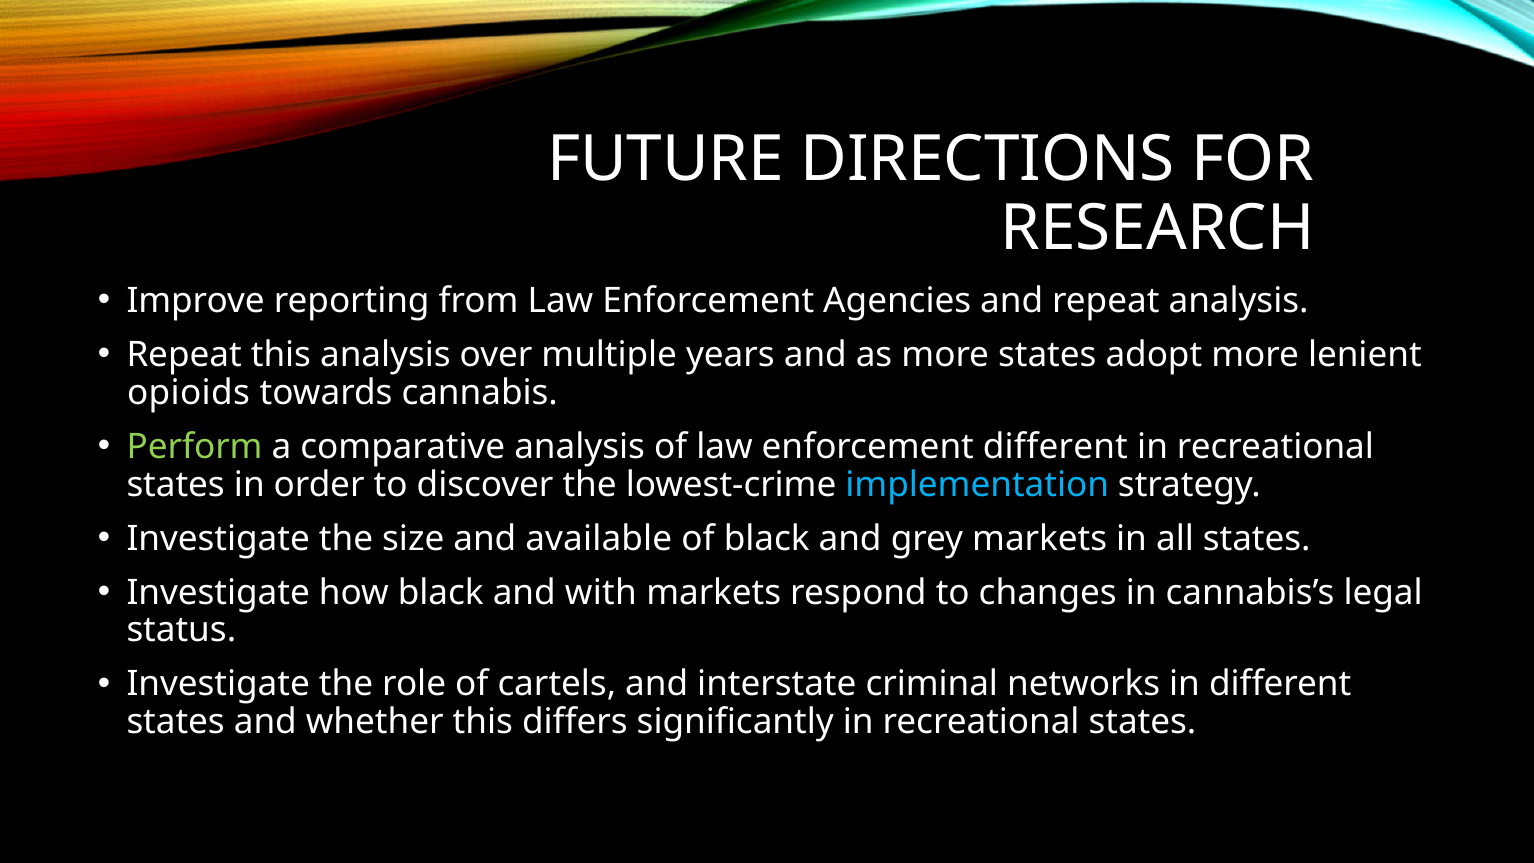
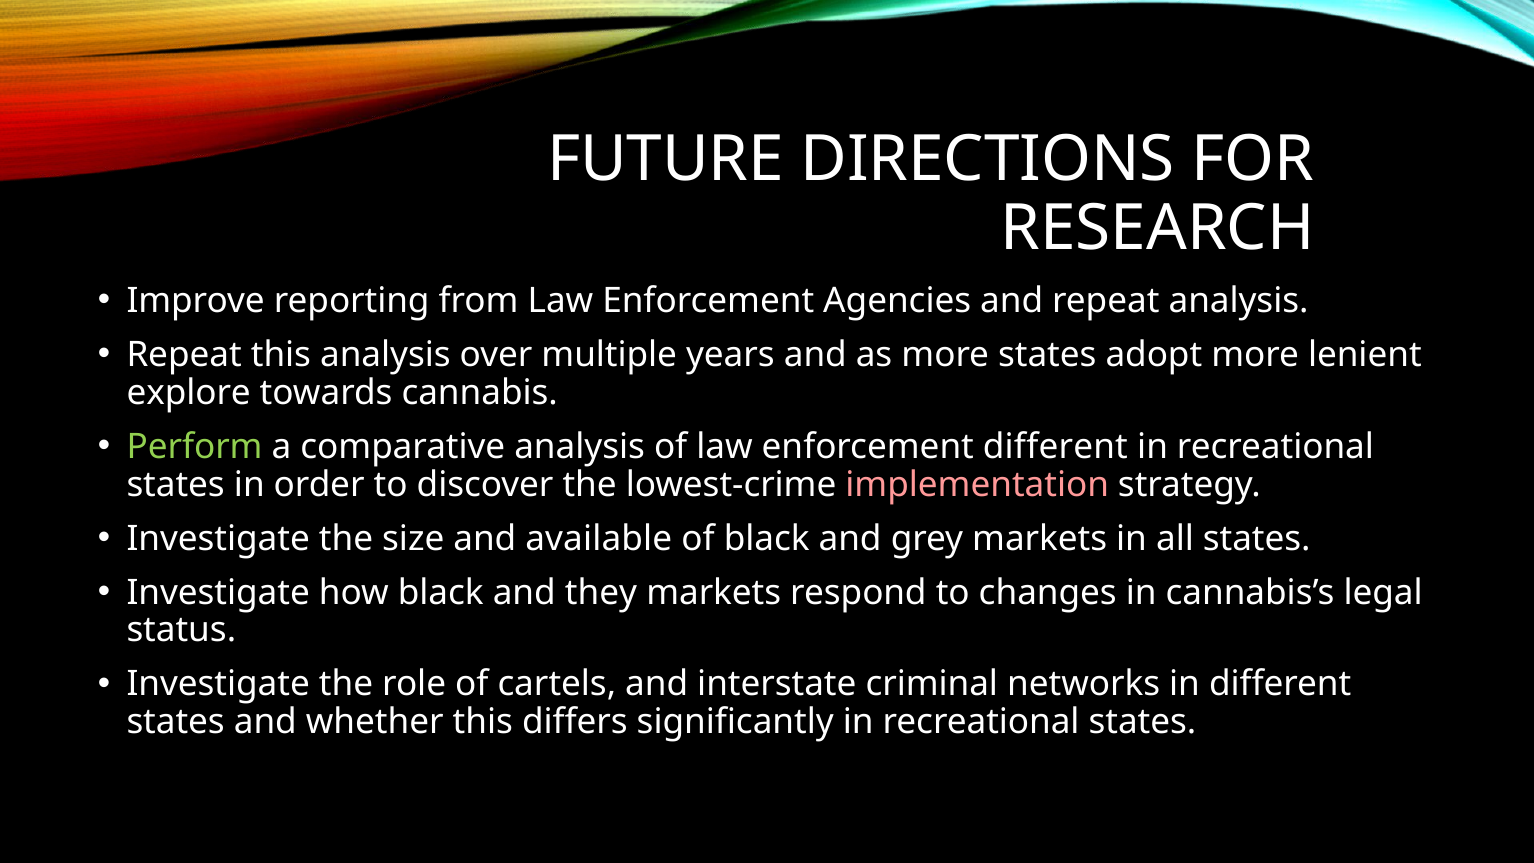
opioids: opioids -> explore
implementation colour: light blue -> pink
with: with -> they
